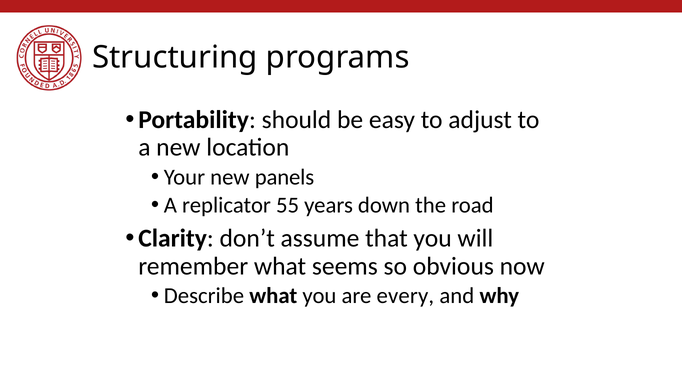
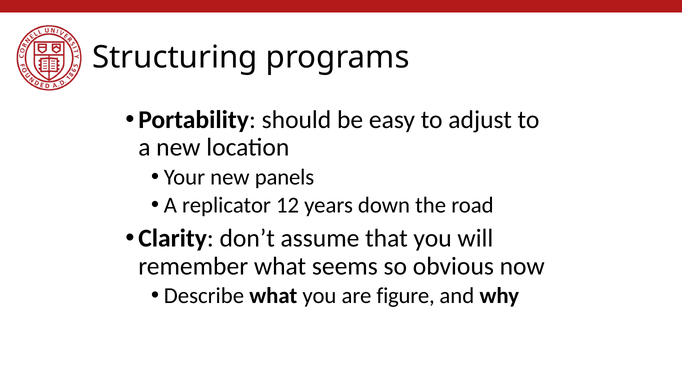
55: 55 -> 12
every: every -> figure
